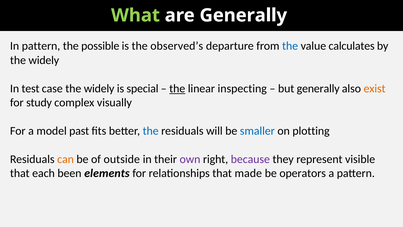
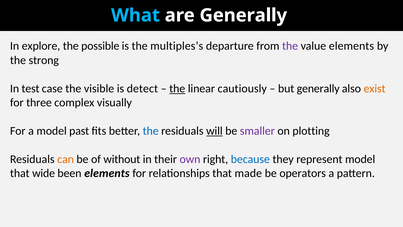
What colour: light green -> light blue
In pattern: pattern -> explore
observed’s: observed’s -> multiples’s
the at (290, 46) colour: blue -> purple
value calculates: calculates -> elements
widely at (44, 60): widely -> strong
case the widely: widely -> visible
special: special -> detect
inspecting: inspecting -> cautiously
study: study -> three
will underline: none -> present
smaller colour: blue -> purple
outside: outside -> without
because colour: purple -> blue
represent visible: visible -> model
each: each -> wide
